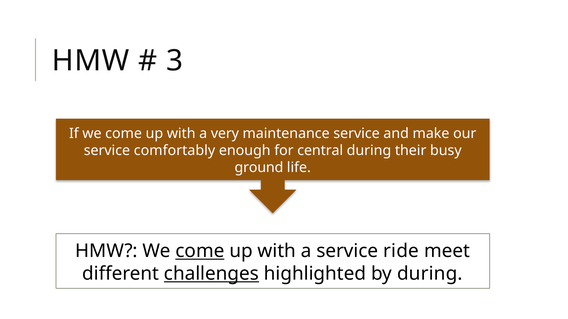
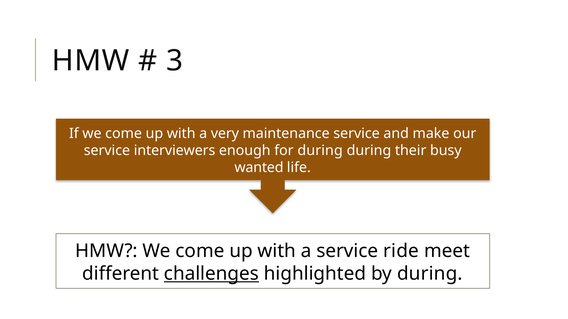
comfortably: comfortably -> interviewers
for central: central -> during
ground: ground -> wanted
come at (200, 251) underline: present -> none
